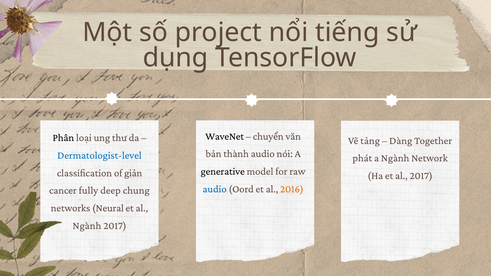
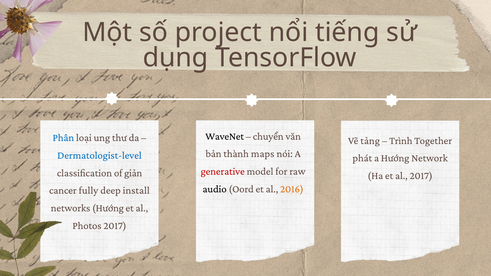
Phân colour: black -> blue
Dàng: Dàng -> Trình
thành audio: audio -> maps
a Ngành: Ngành -> Hướng
generative colour: black -> red
audio at (215, 189) colour: blue -> black
chung: chung -> install
Neural at (108, 208): Neural -> Hướng
Ngành at (87, 226): Ngành -> Photos
